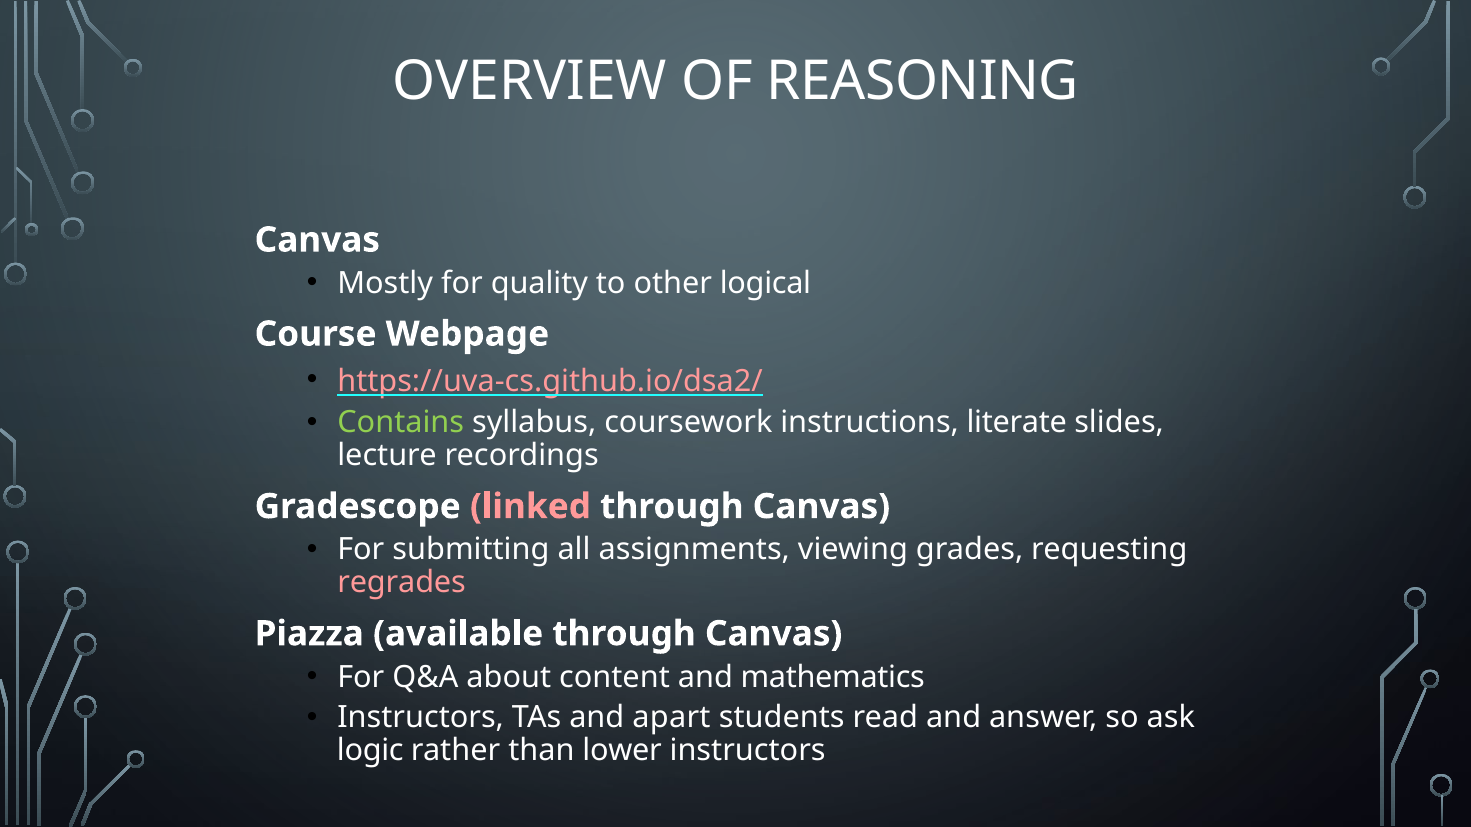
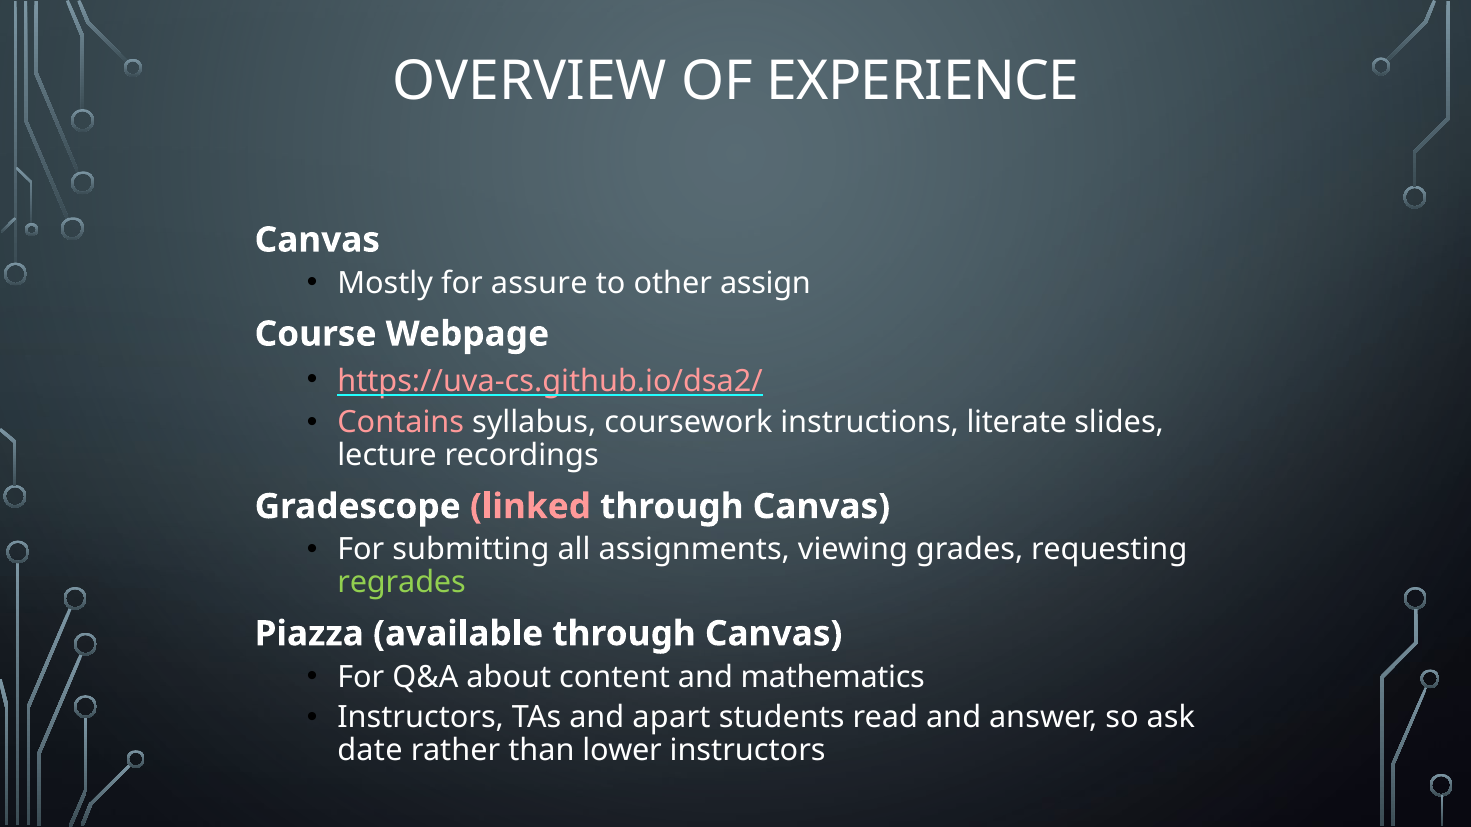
REASONING: REASONING -> EXPERIENCE
quality: quality -> assure
logical: logical -> assign
Contains colour: light green -> pink
regrades colour: pink -> light green
logic: logic -> date
